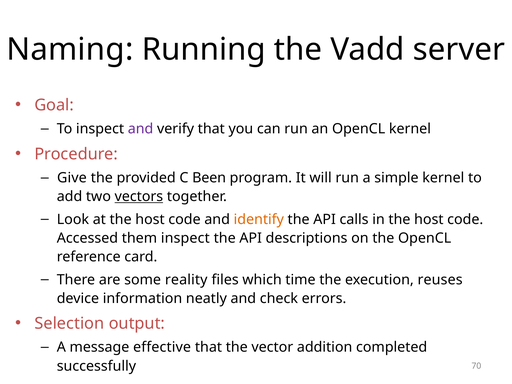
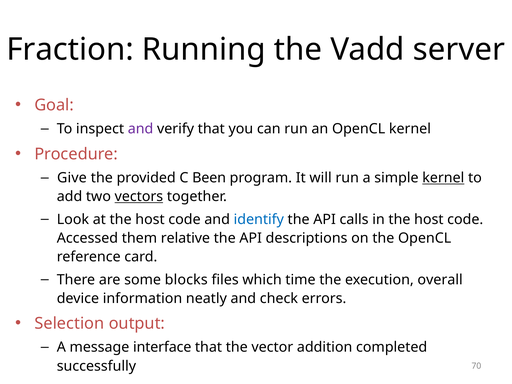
Naming: Naming -> Fraction
kernel at (443, 178) underline: none -> present
identify colour: orange -> blue
them inspect: inspect -> relative
reality: reality -> blocks
reuses: reuses -> overall
effective: effective -> interface
